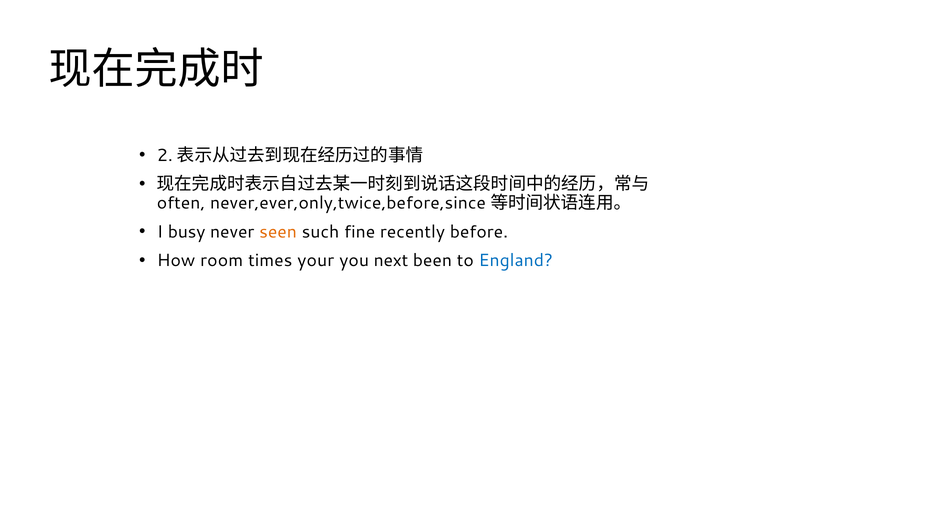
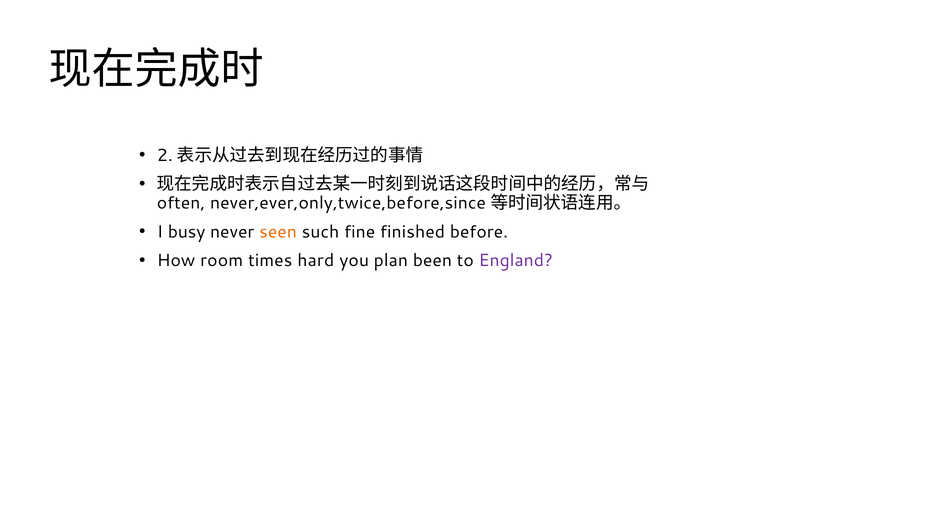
recently: recently -> finished
your: your -> hard
next: next -> plan
England colour: blue -> purple
